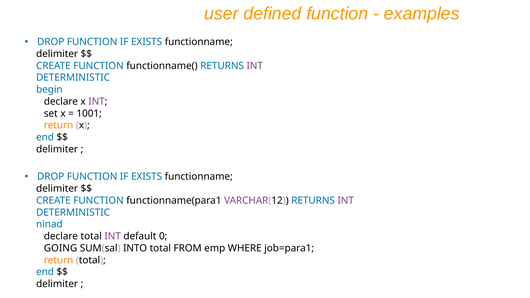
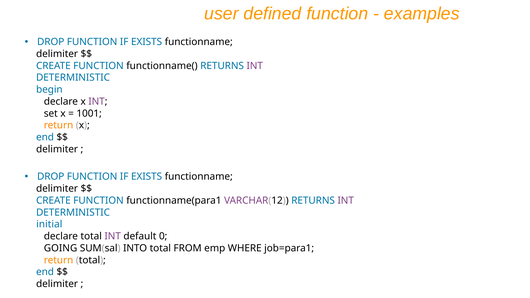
ninad: ninad -> initial
